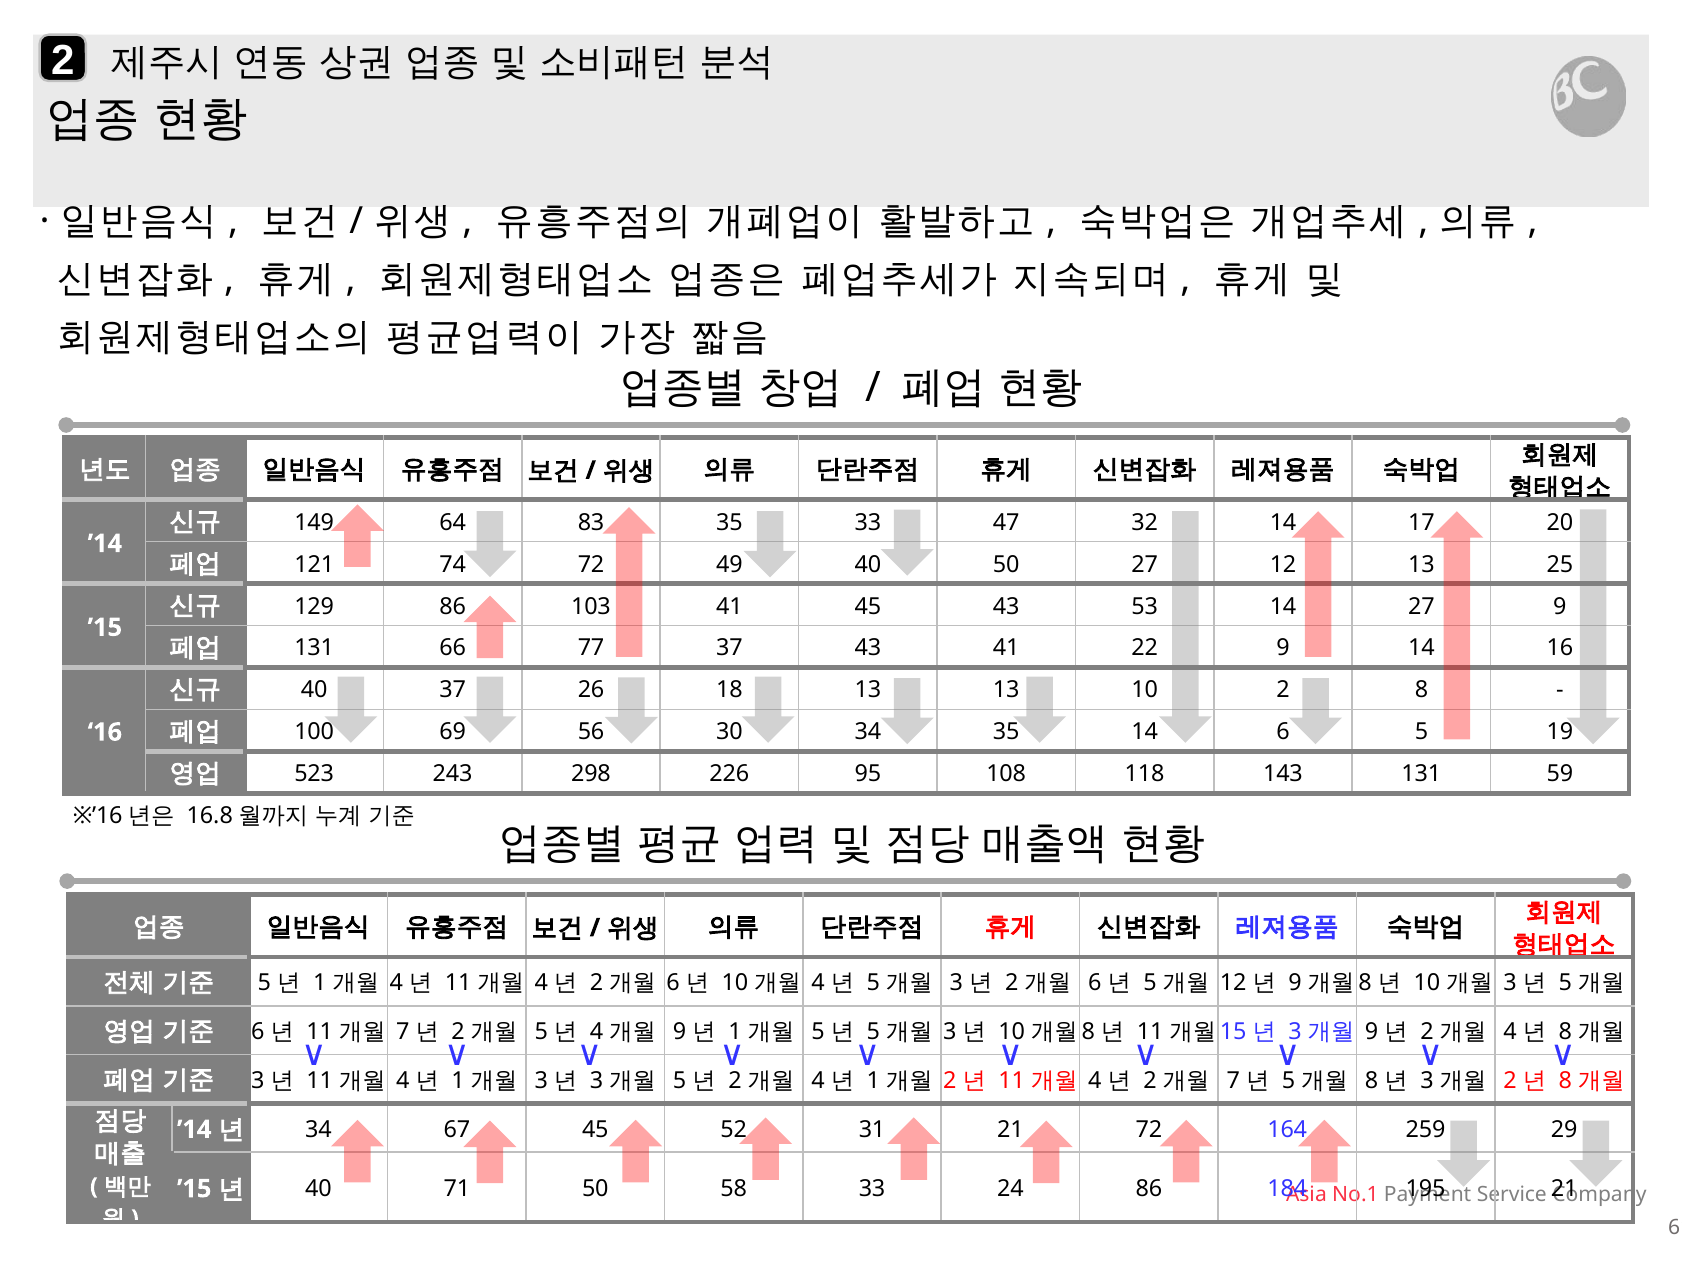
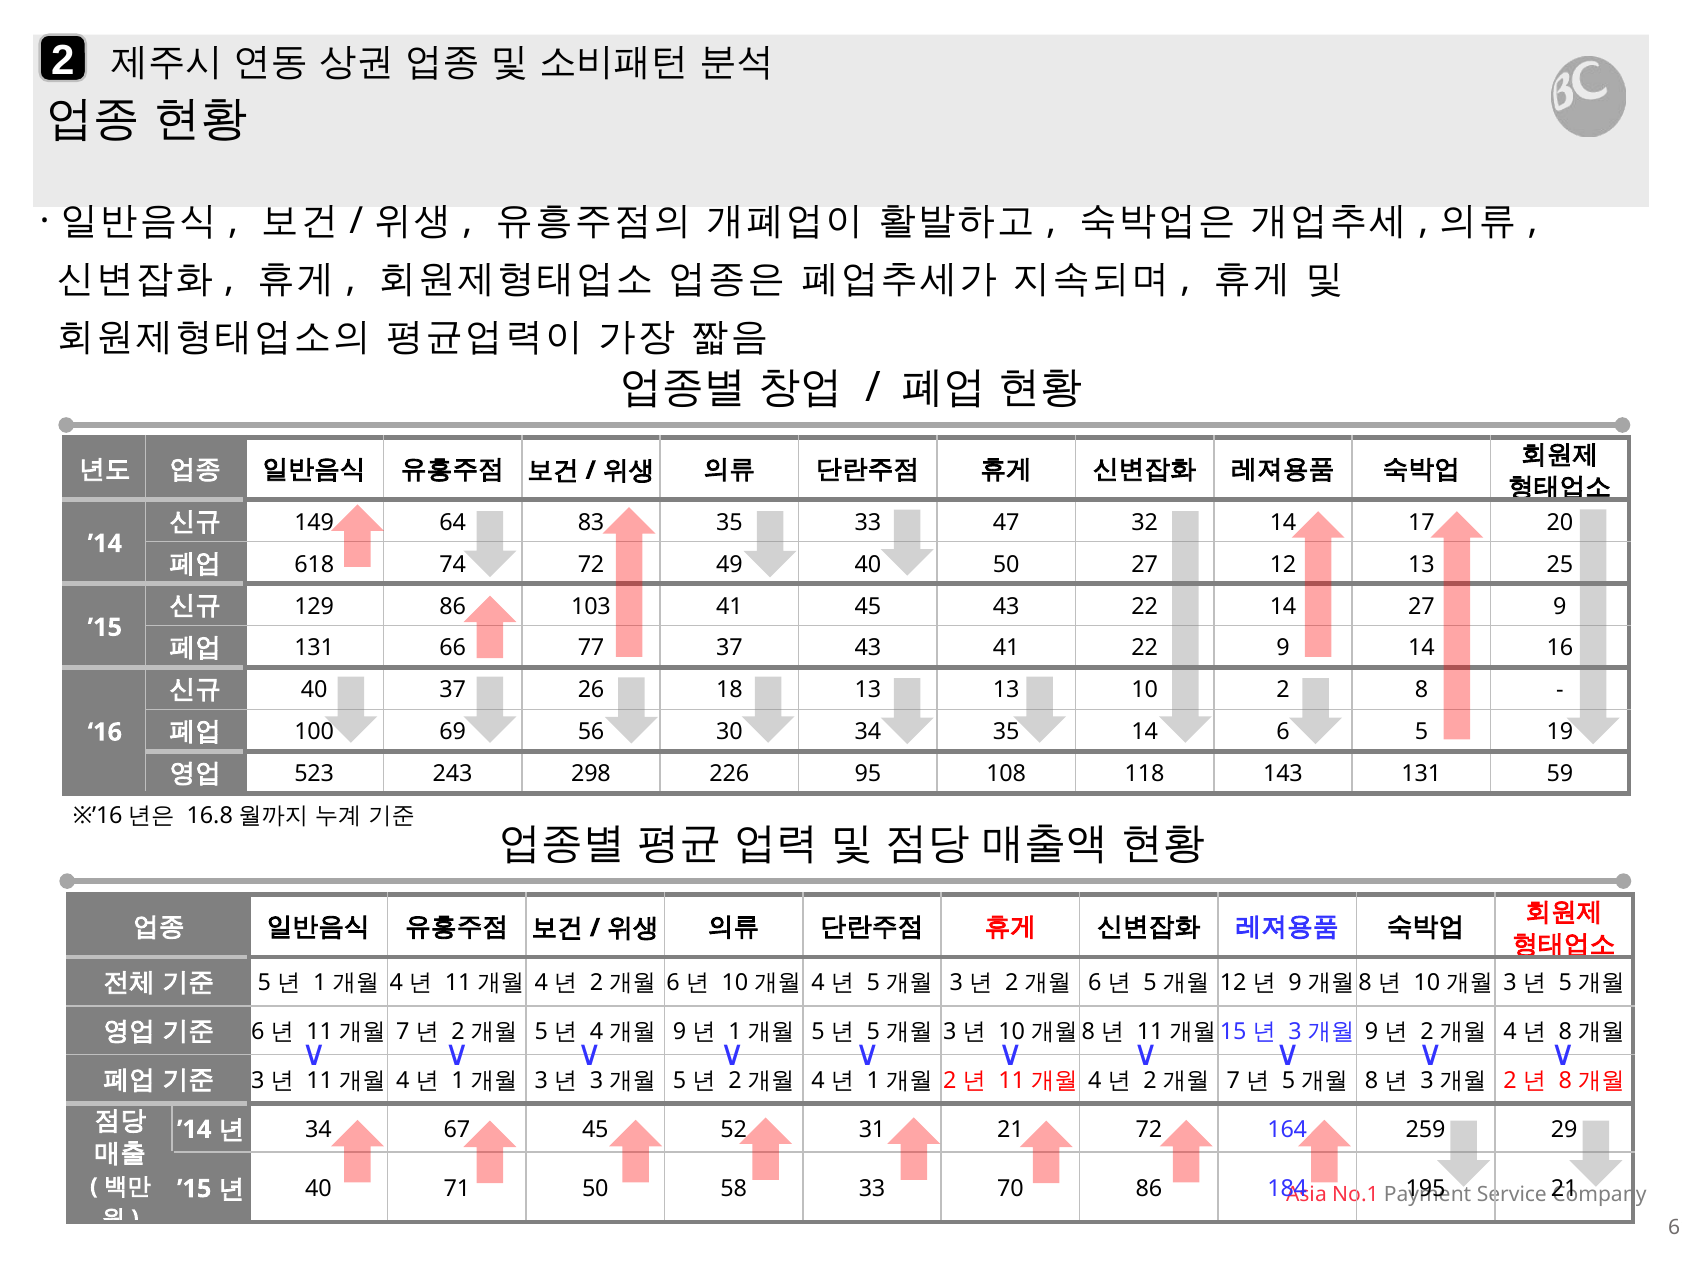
121: 121 -> 618
43 53: 53 -> 22
24: 24 -> 70
